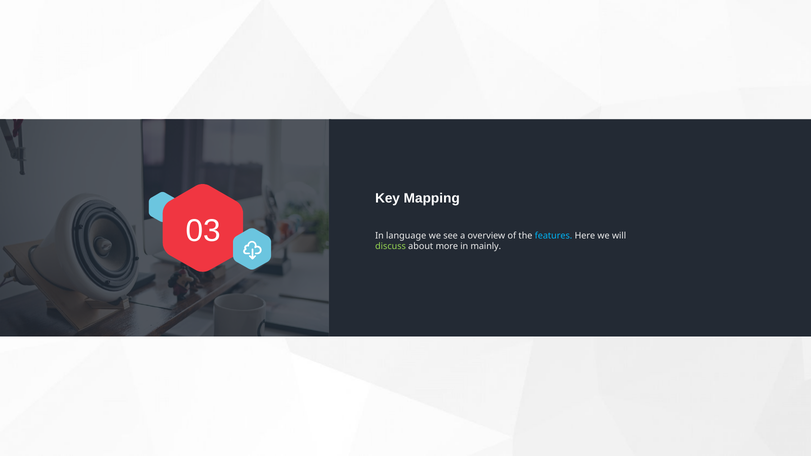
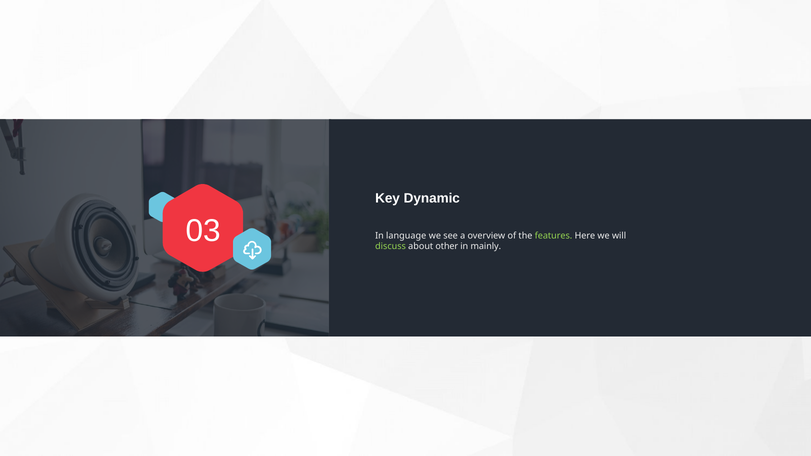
Mapping: Mapping -> Dynamic
features colour: light blue -> light green
more: more -> other
